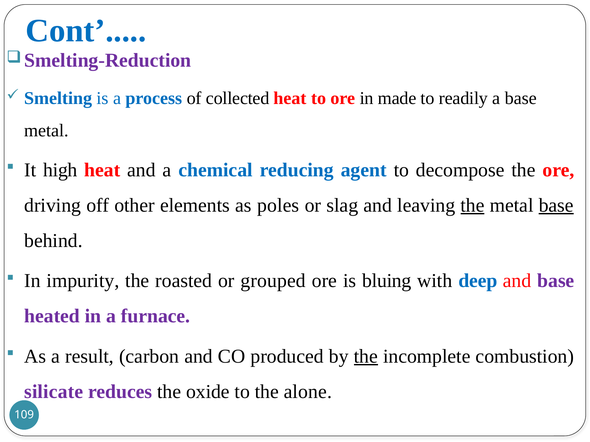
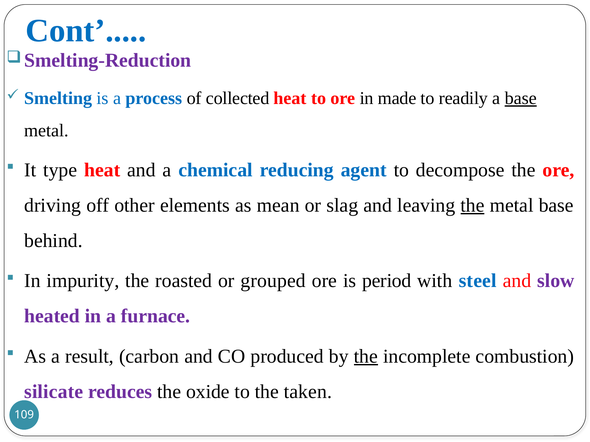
base at (521, 98) underline: none -> present
high: high -> type
poles: poles -> mean
base at (556, 206) underline: present -> none
bluing: bluing -> period
deep: deep -> steel
and base: base -> slow
alone: alone -> taken
